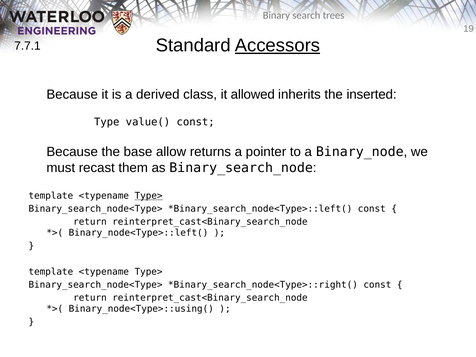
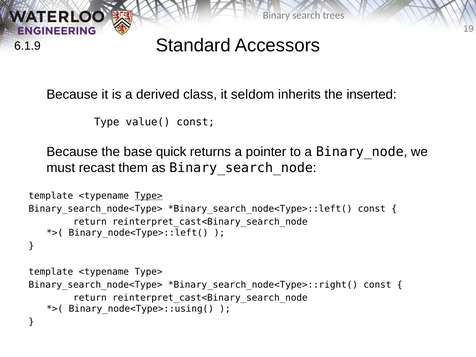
Accessors underline: present -> none
7.7.1: 7.7.1 -> 6.1.9
allowed: allowed -> seldom
allow: allow -> quick
